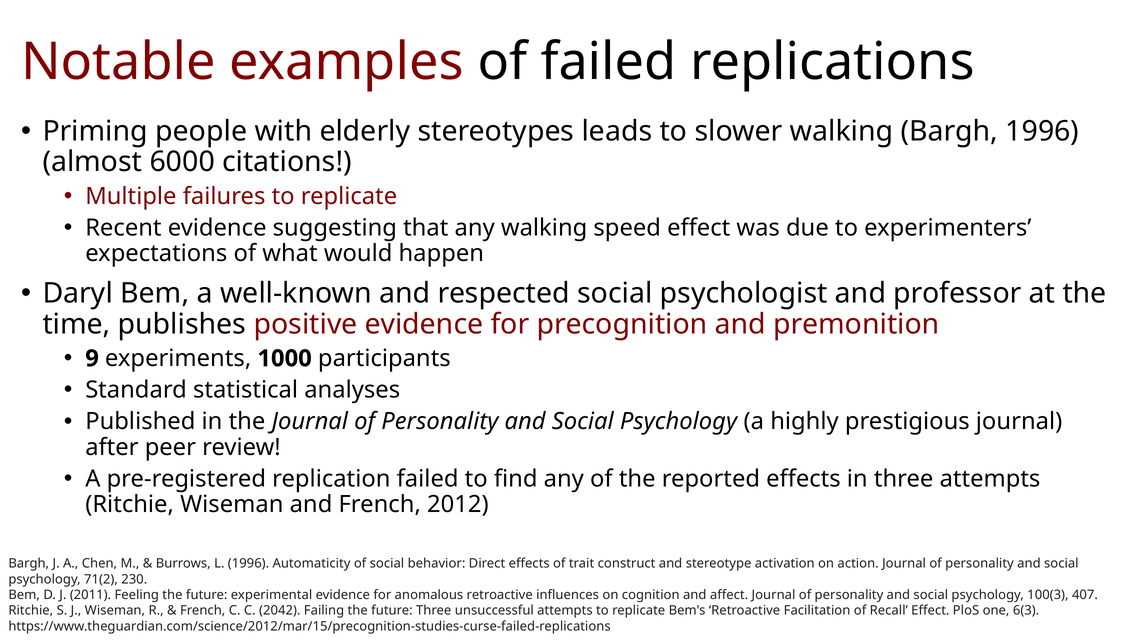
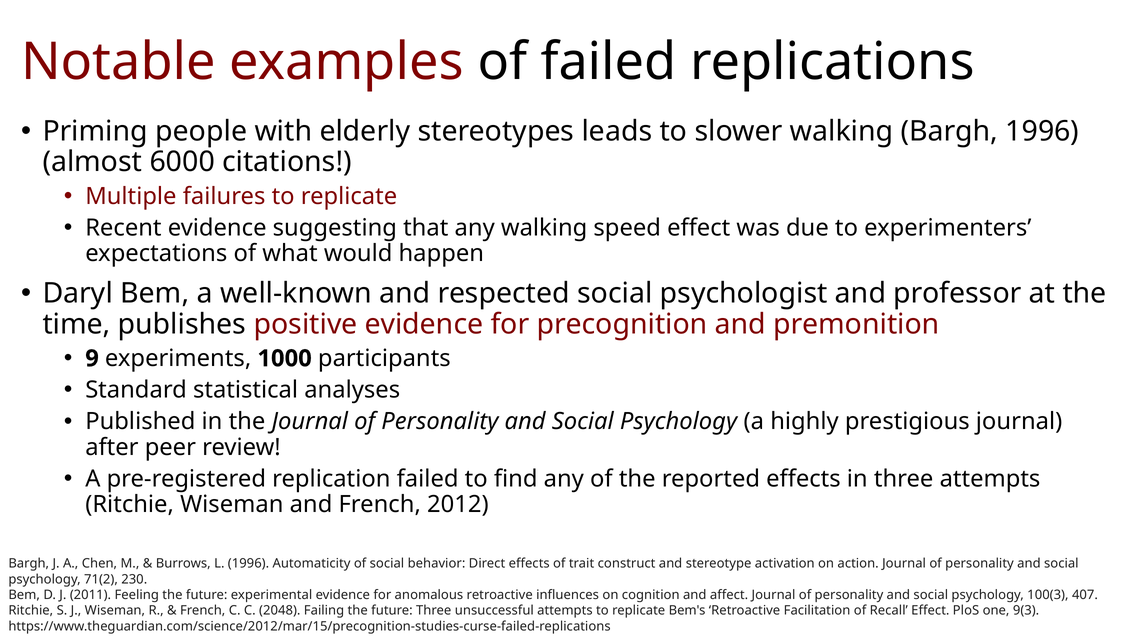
2042: 2042 -> 2048
6(3: 6(3 -> 9(3
